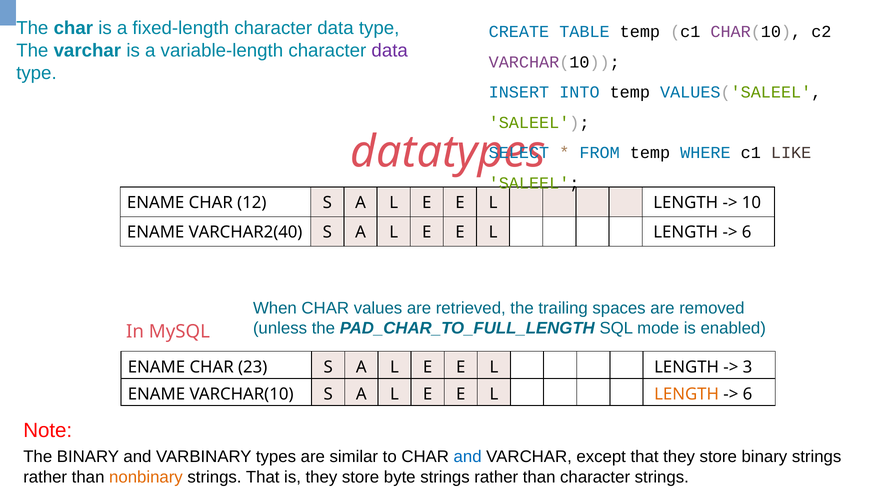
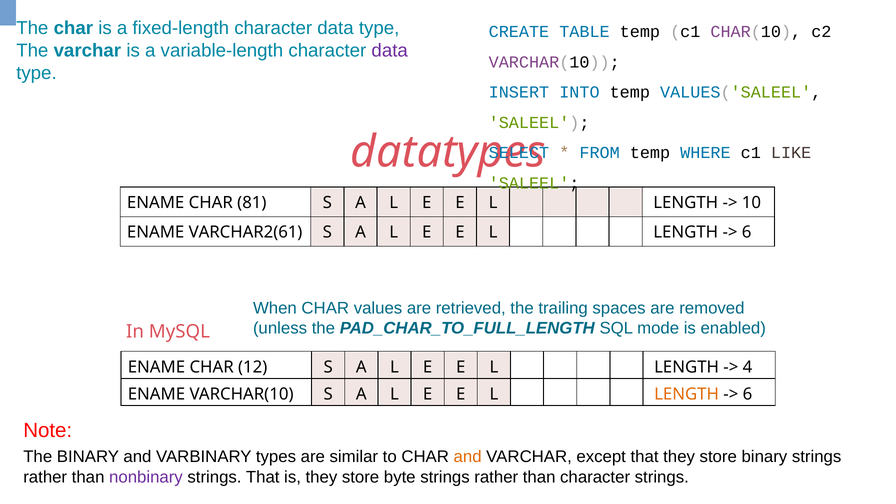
12: 12 -> 81
VARCHAR2(40: VARCHAR2(40 -> VARCHAR2(61
23: 23 -> 12
3: 3 -> 4
and at (468, 457) colour: blue -> orange
nonbinary colour: orange -> purple
